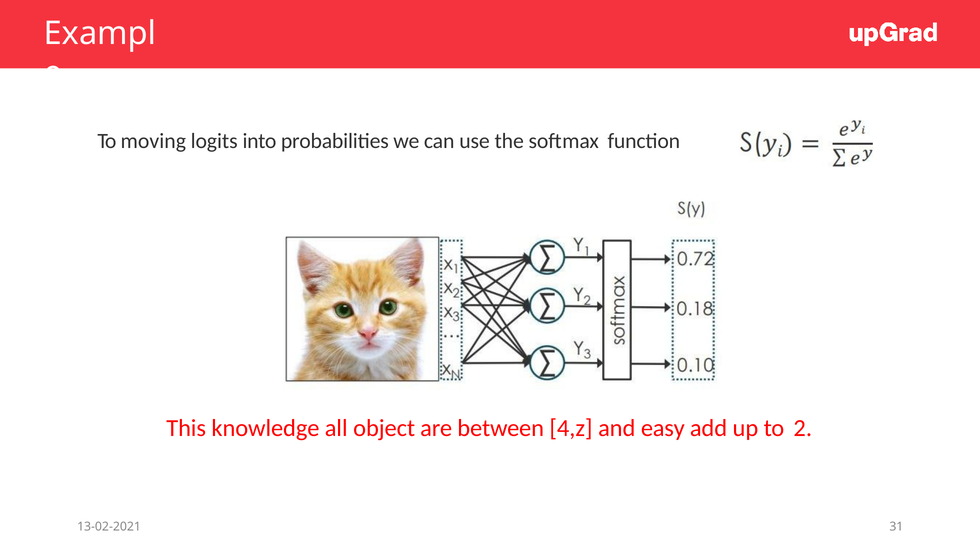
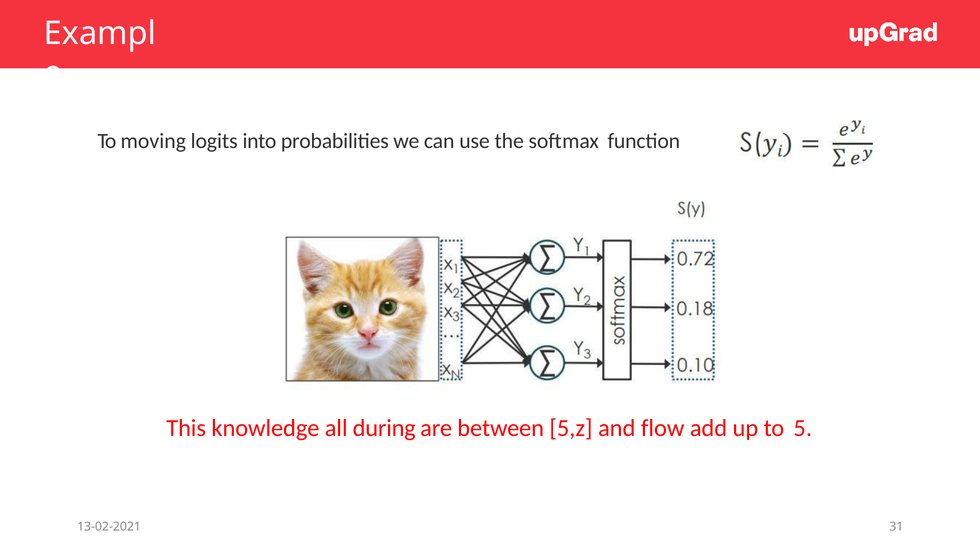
object: object -> during
4,z: 4,z -> 5,z
easy: easy -> flow
2: 2 -> 5
